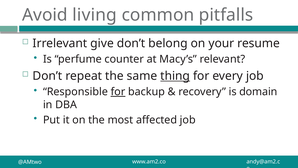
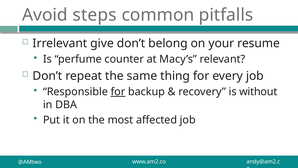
living: living -> steps
thing underline: present -> none
domain: domain -> without
